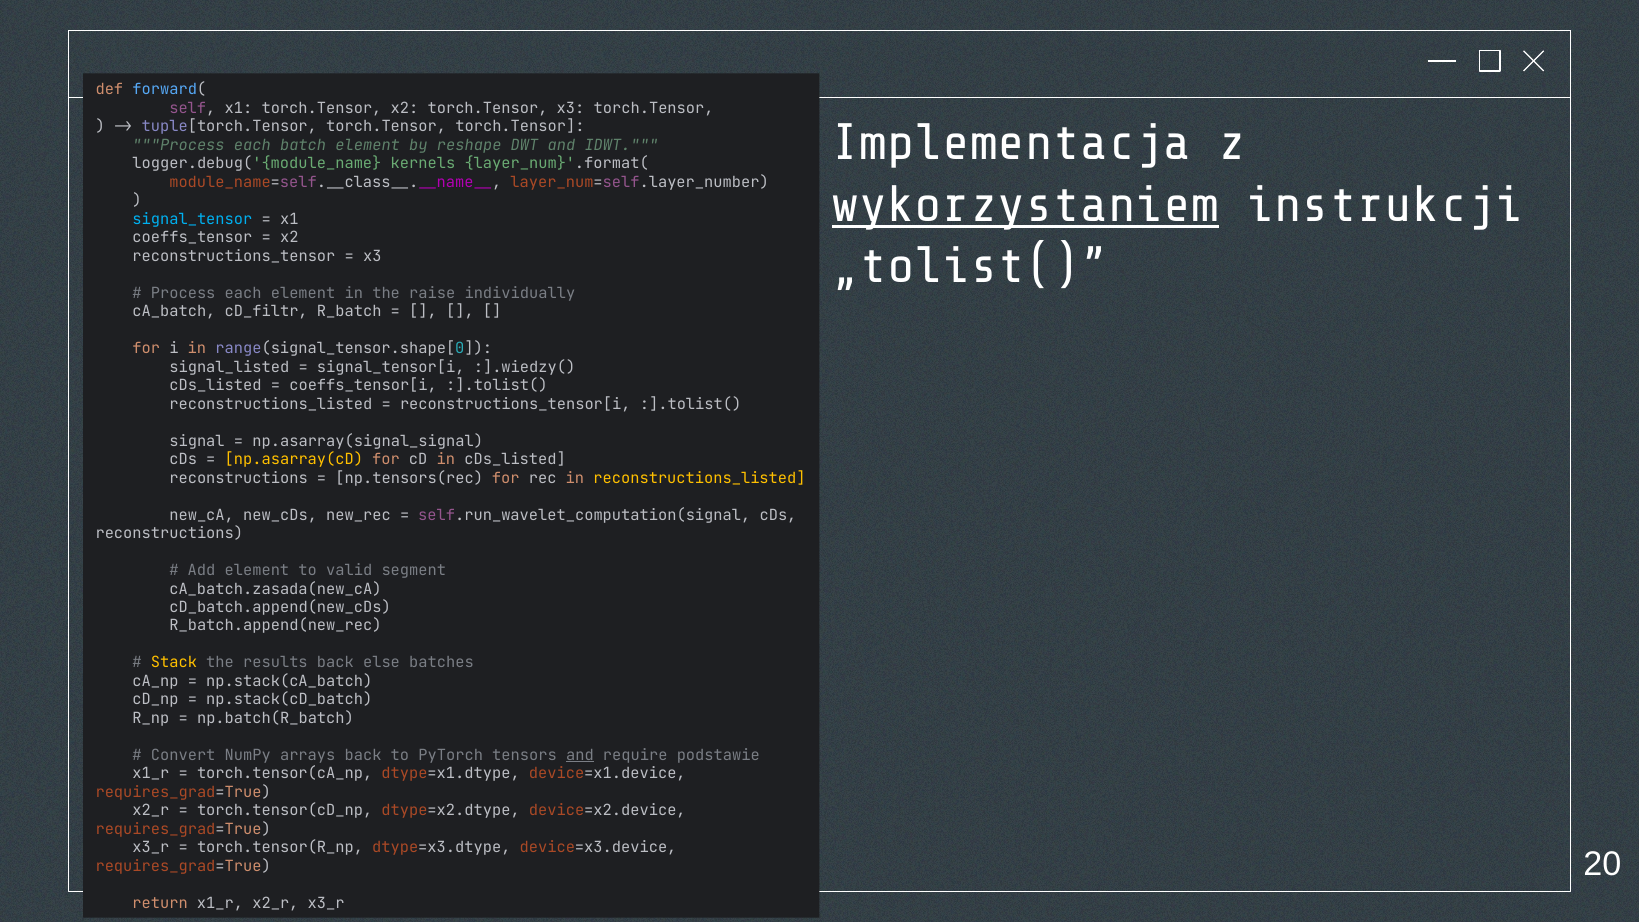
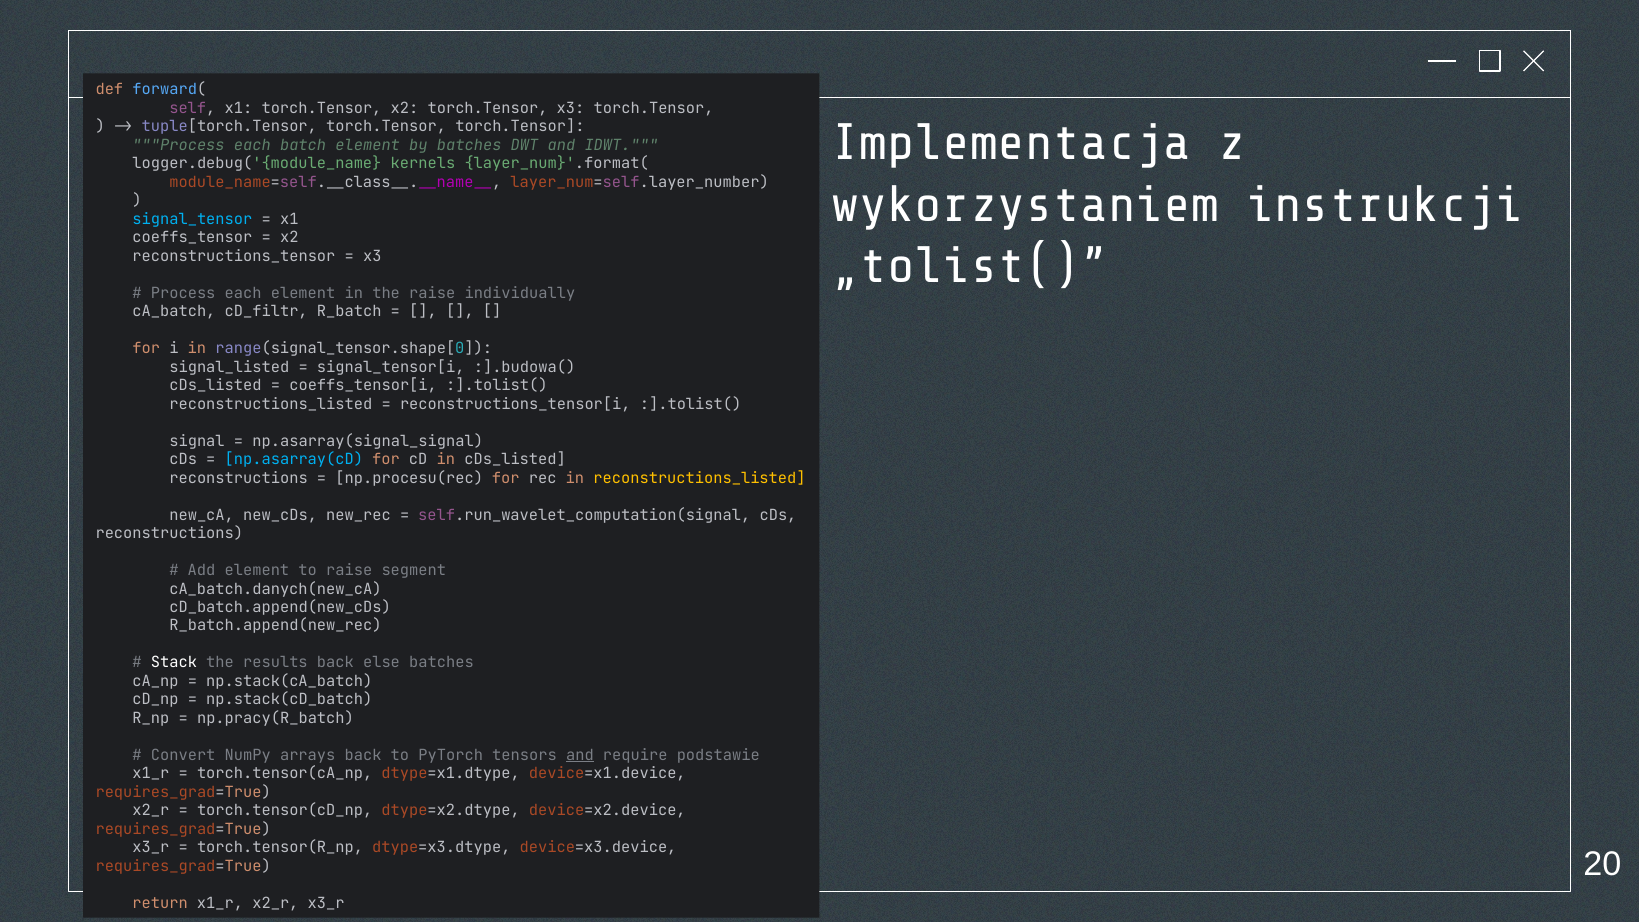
by reshape: reshape -> batches
wykorzystaniem underline: present -> none
:].wiedzy(: :].wiedzy( -> :].budowa(
np.asarray(cD colour: yellow -> light blue
np.tensors(rec: np.tensors(rec -> np.procesu(rec
to valid: valid -> raise
cA_batch.zasada(new_cA: cA_batch.zasada(new_cA -> cA_batch.danych(new_cA
Stack colour: yellow -> white
np.batch(R_batch: np.batch(R_batch -> np.pracy(R_batch
